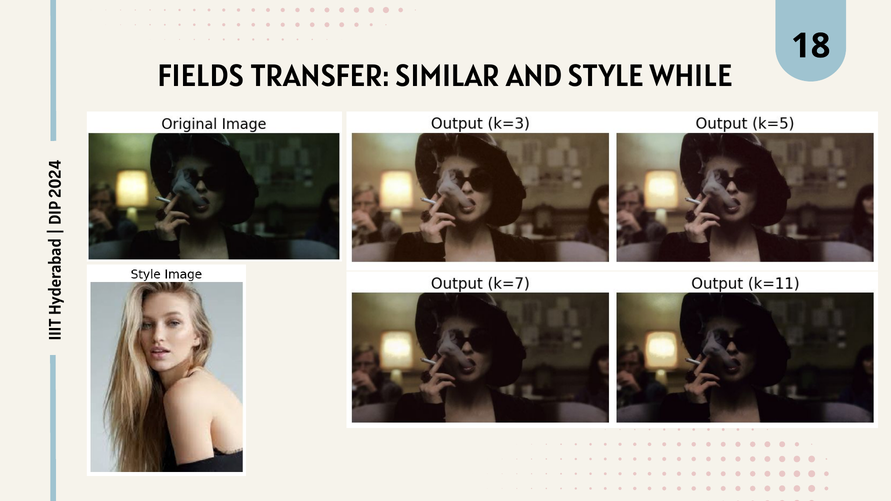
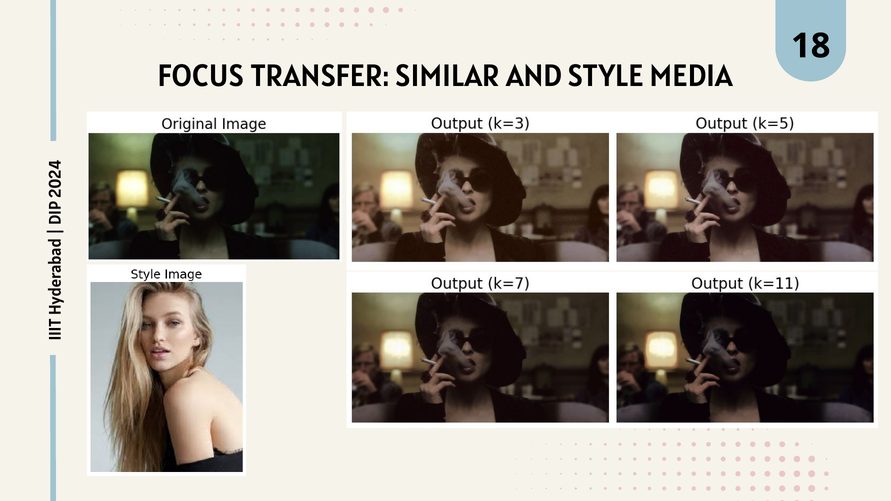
FIELDS: FIELDS -> FOCUS
WHILE: WHILE -> MEDIA
